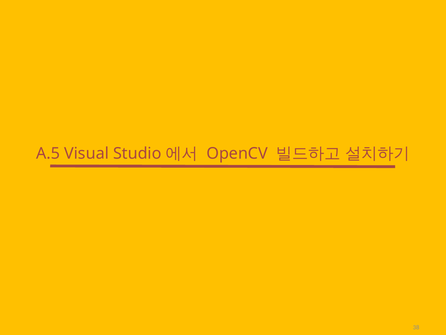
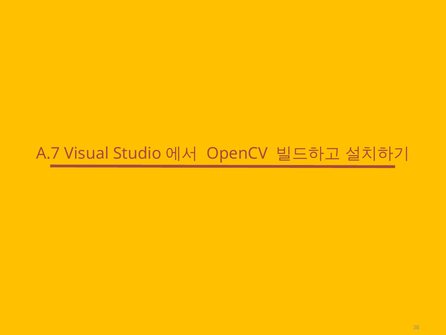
A.5: A.5 -> A.7
